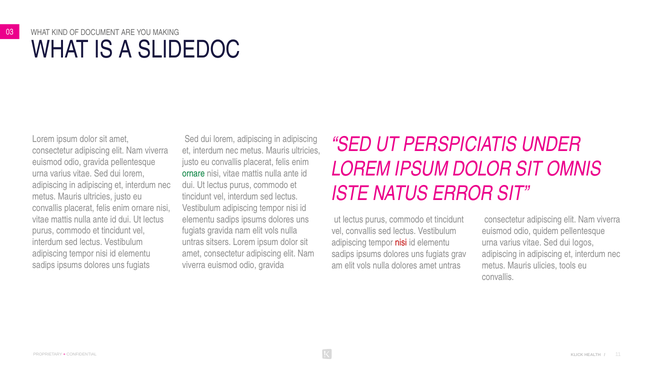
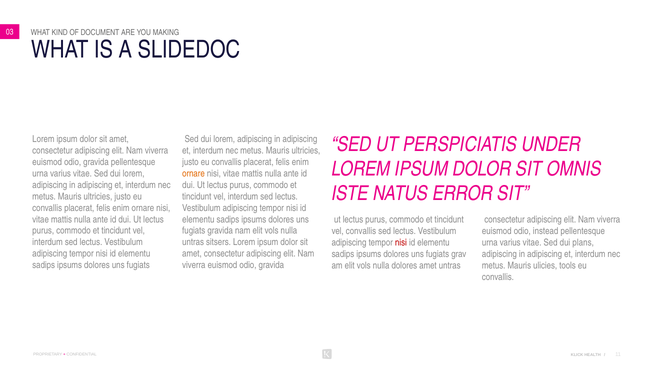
ornare at (193, 173) colour: green -> orange
quidem: quidem -> instead
logos: logos -> plans
